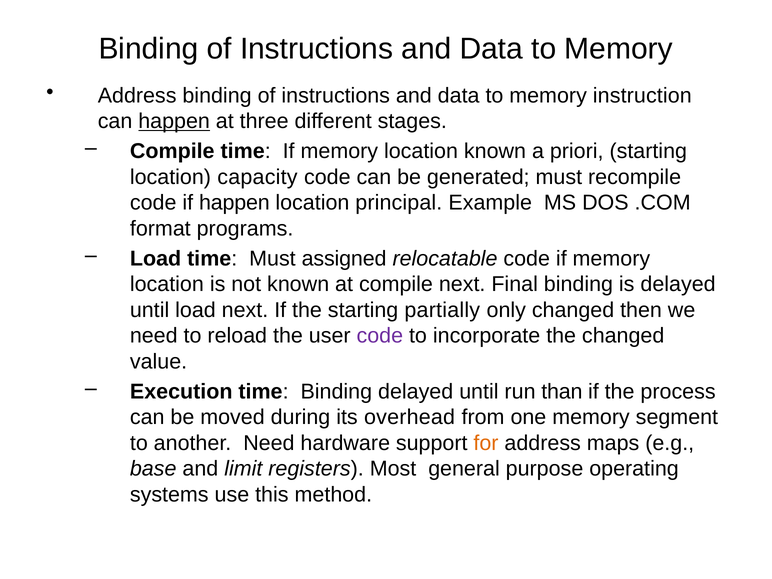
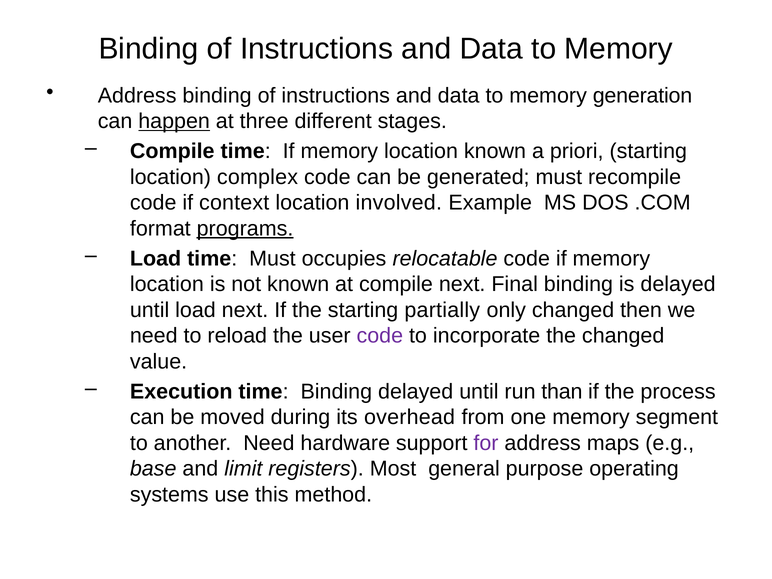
instruction: instruction -> generation
capacity: capacity -> complex
if happen: happen -> context
principal: principal -> involved
programs underline: none -> present
assigned: assigned -> occupies
for colour: orange -> purple
